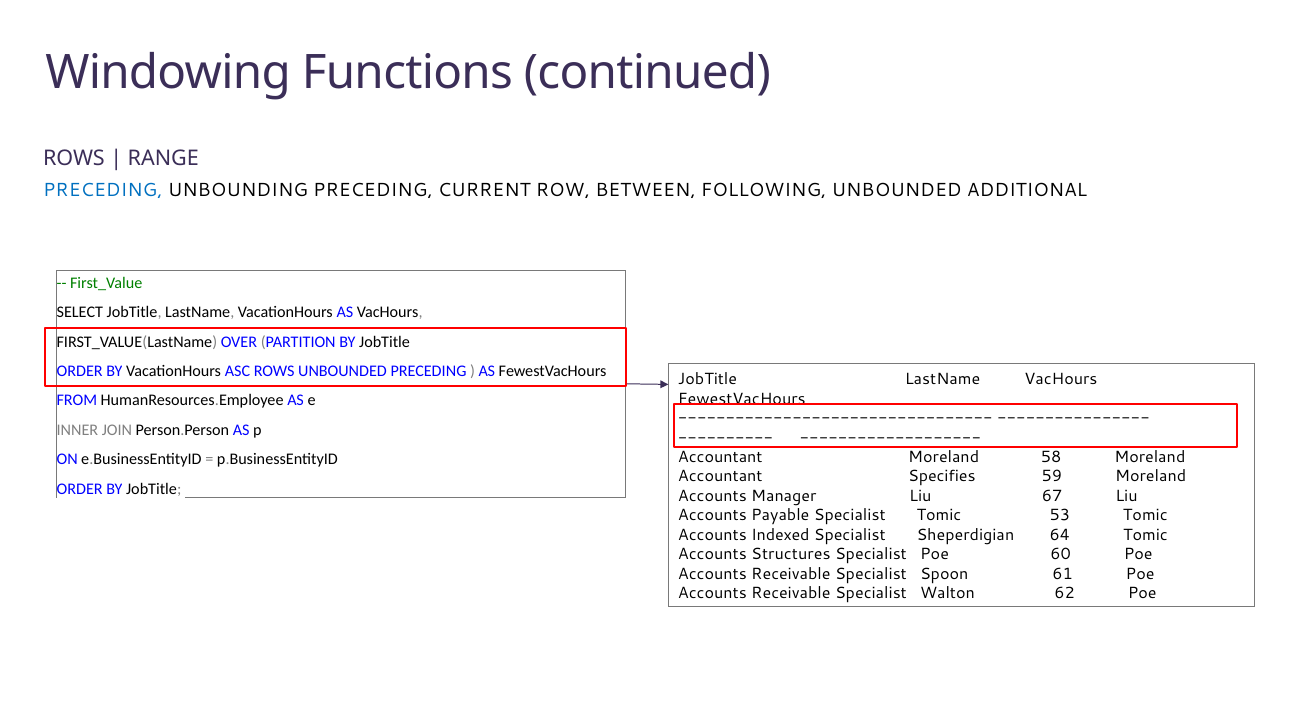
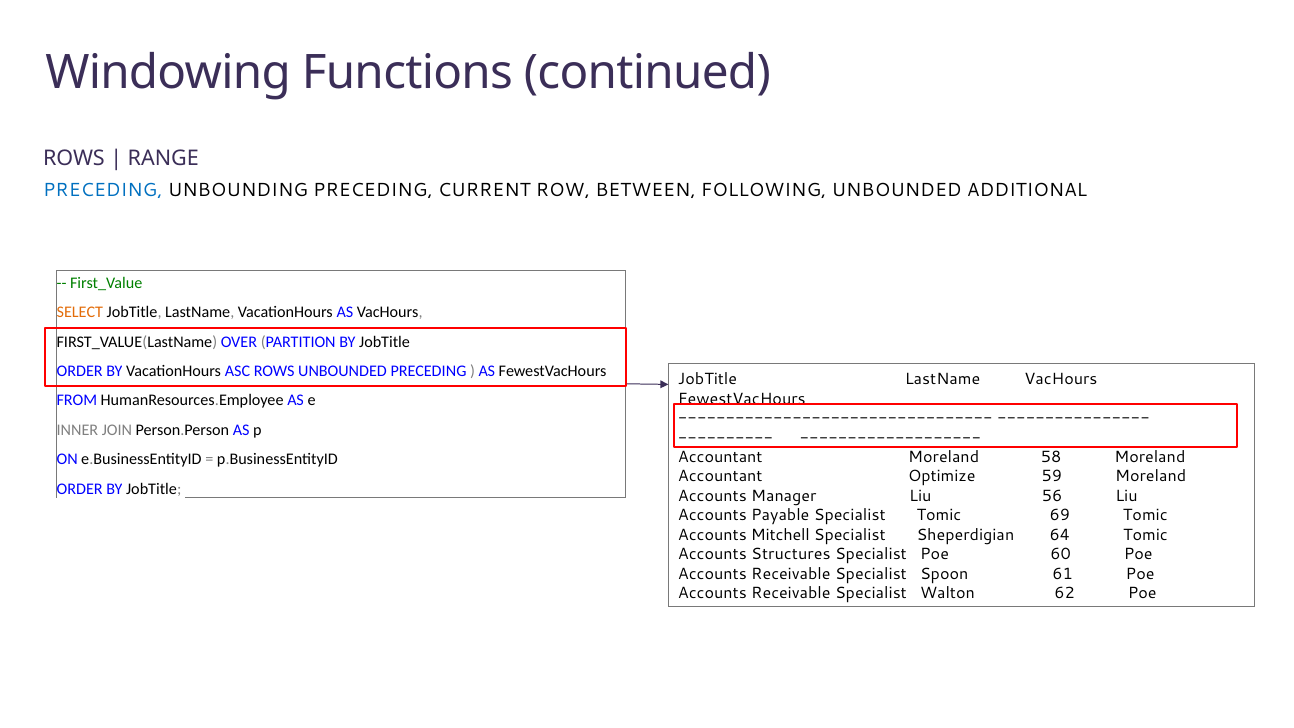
SELECT colour: black -> orange
Specifies: Specifies -> Optimize
67: 67 -> 56
53: 53 -> 69
Indexed: Indexed -> Mitchell
